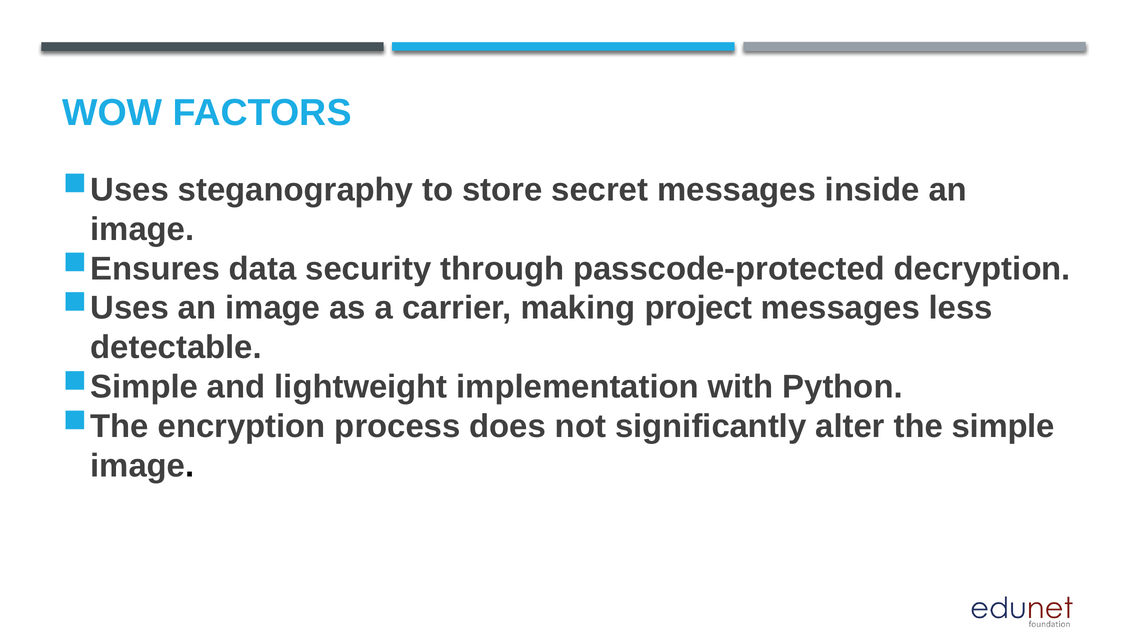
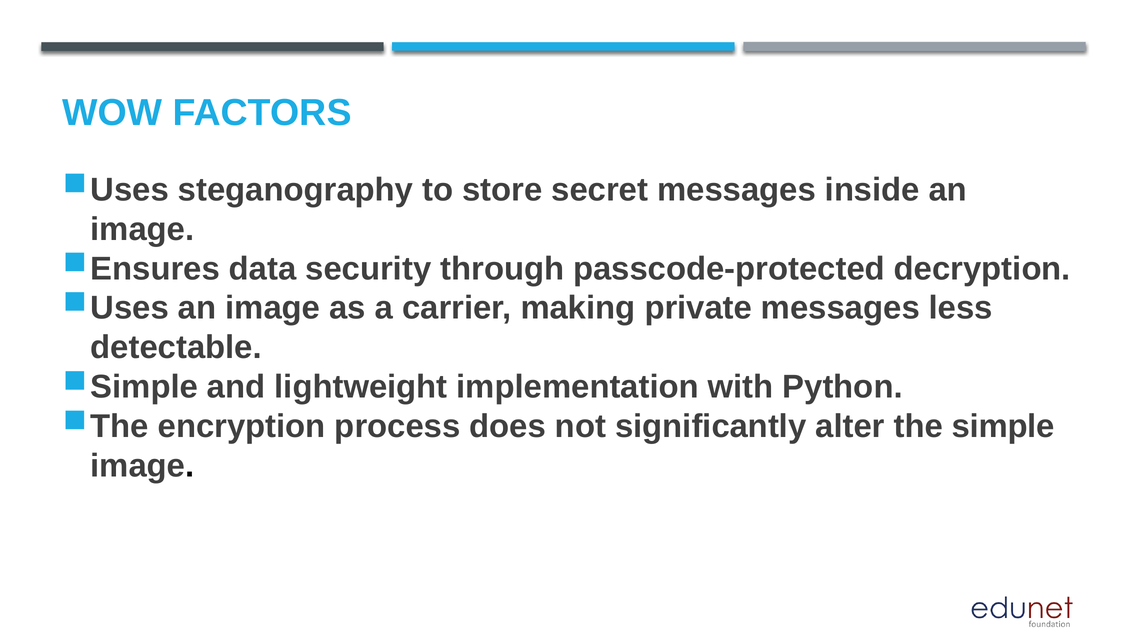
project: project -> private
